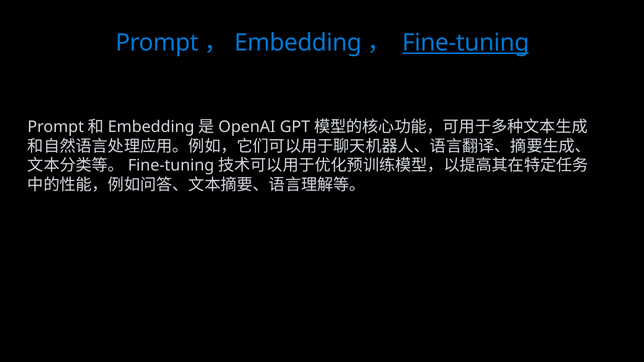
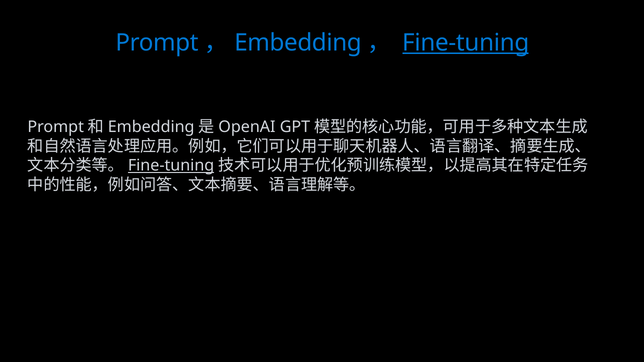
Fine-tuning at (171, 166) underline: none -> present
